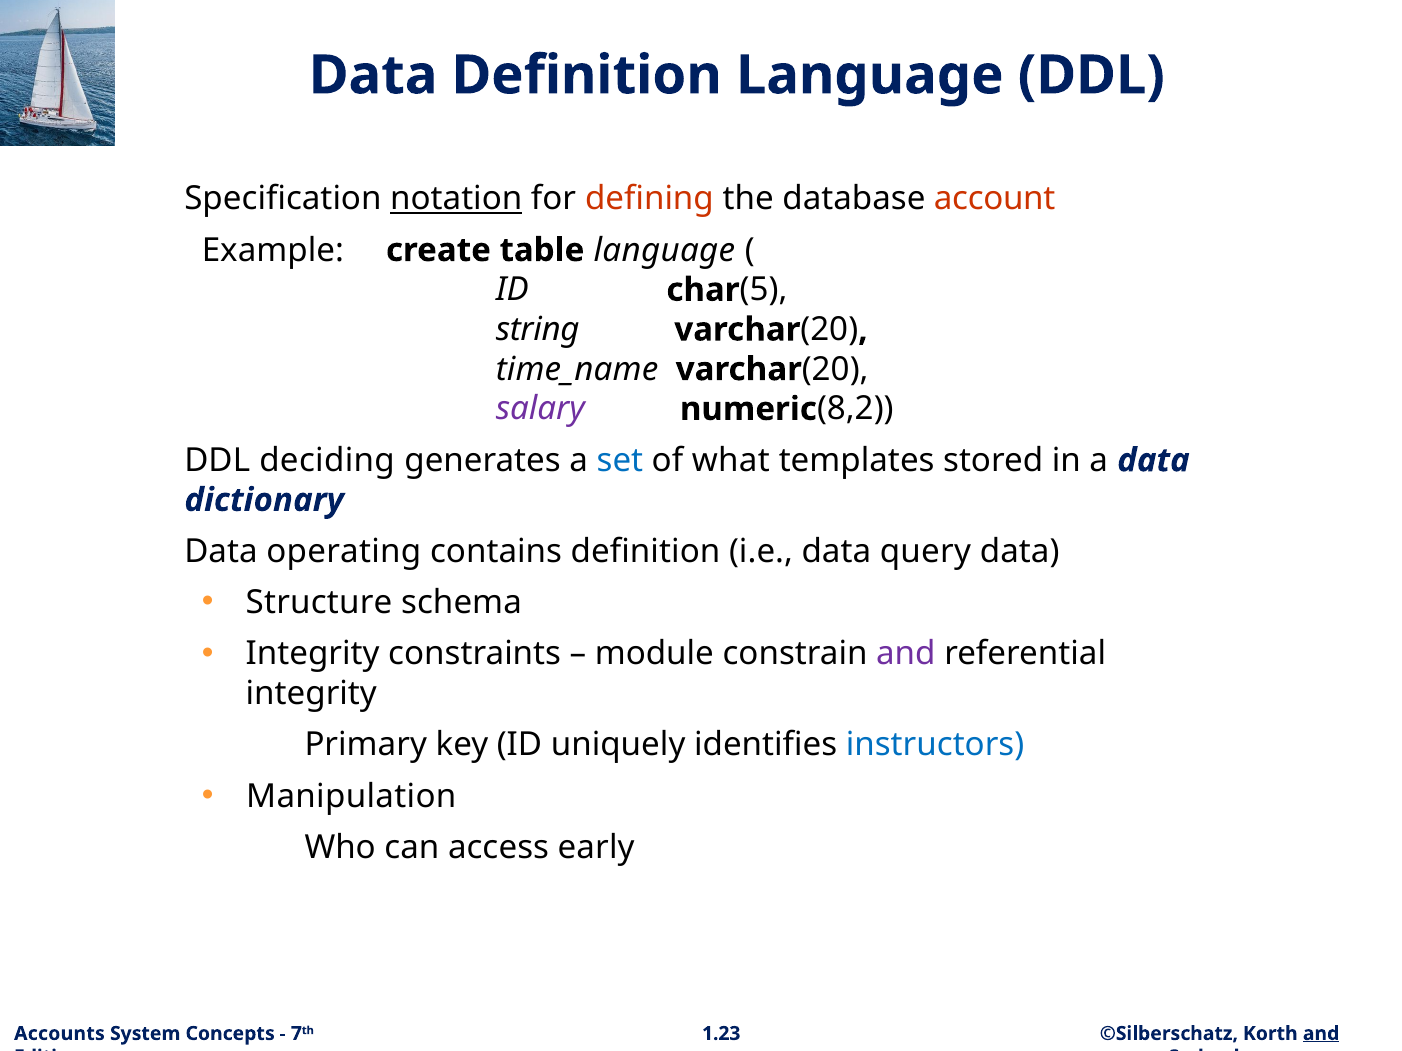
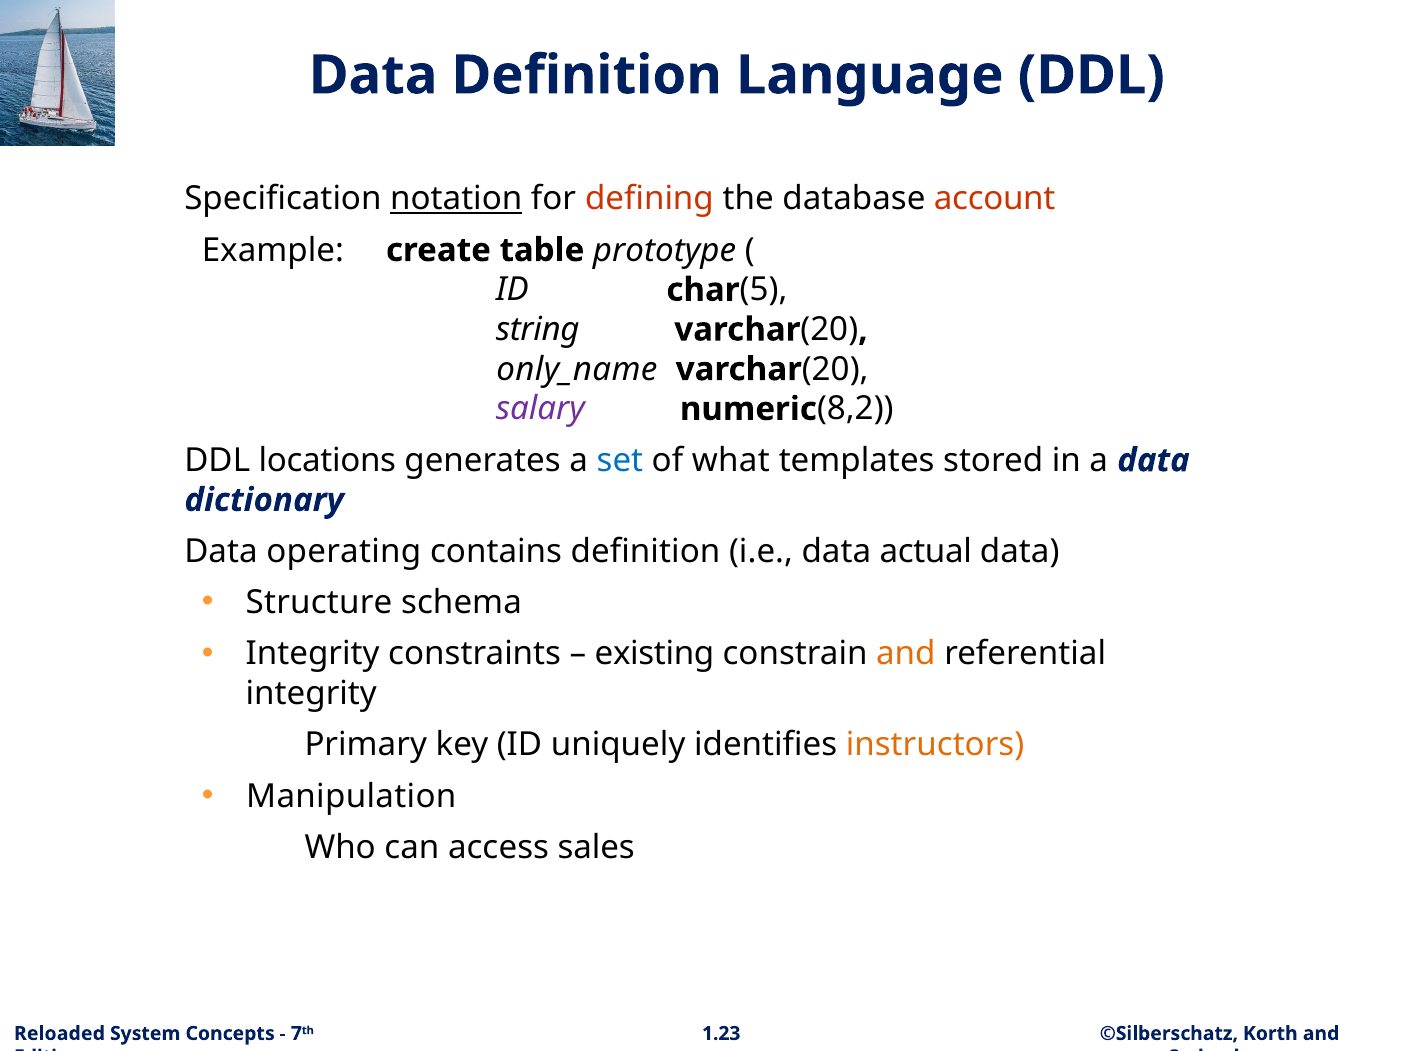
table language: language -> prototype
time_name: time_name -> only_name
deciding: deciding -> locations
query: query -> actual
module: module -> existing
and at (906, 654) colour: purple -> orange
instructors colour: blue -> orange
early: early -> sales
Accounts: Accounts -> Reloaded
and at (1321, 1034) underline: present -> none
